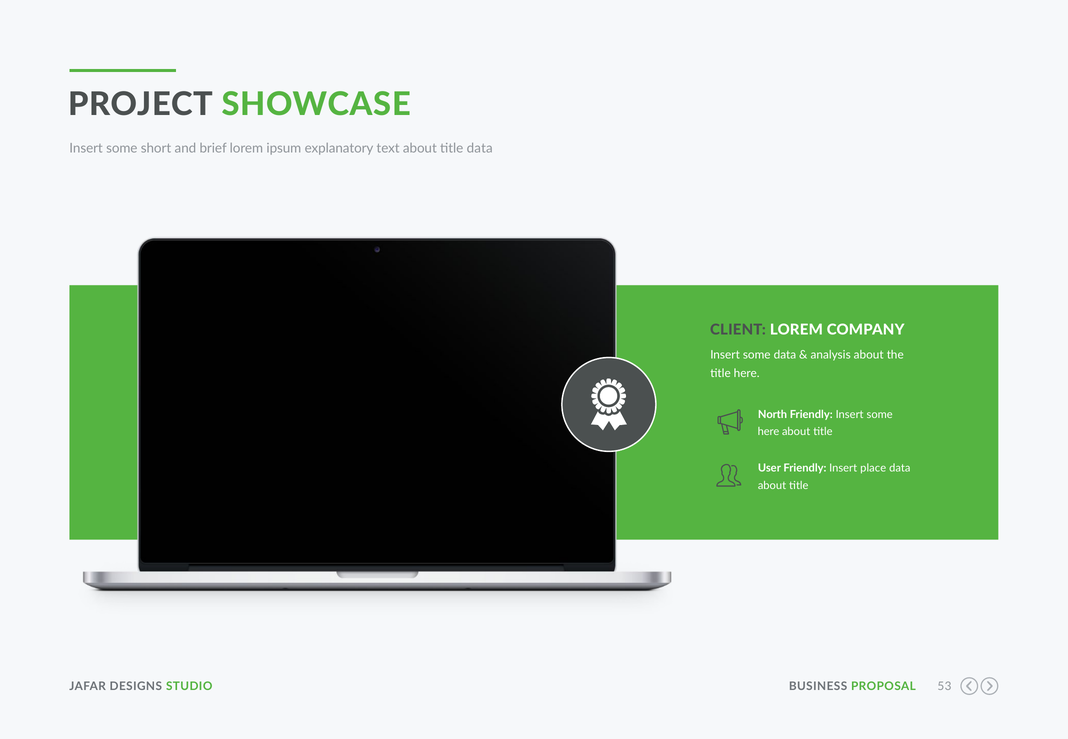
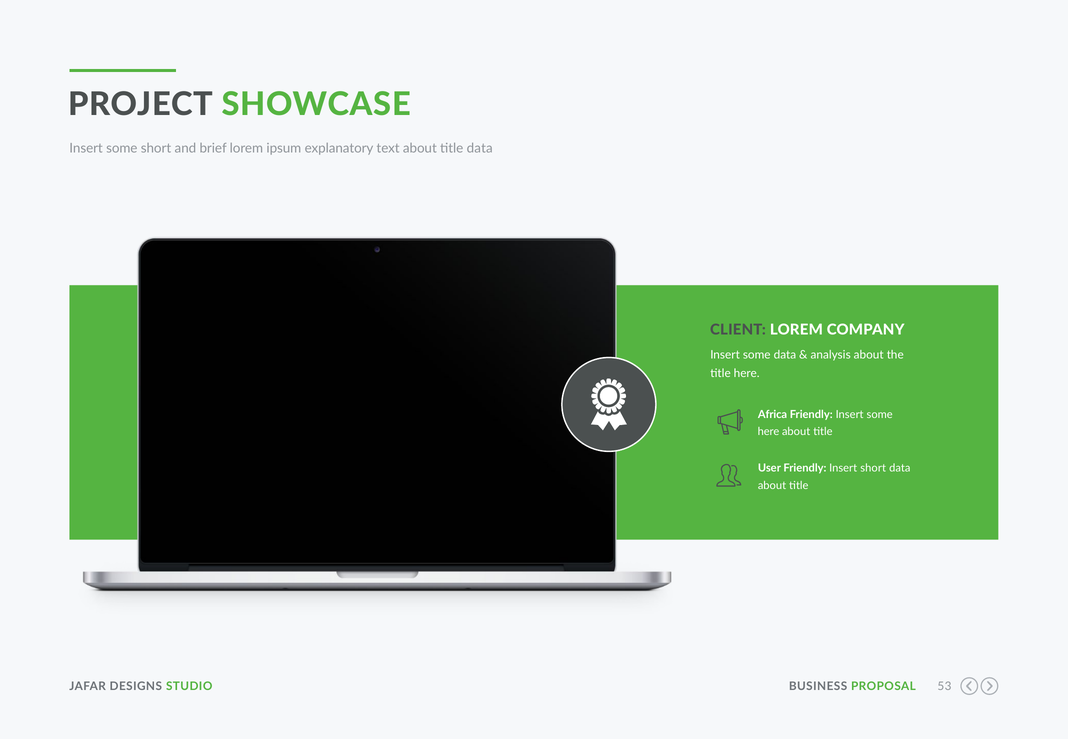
North: North -> Africa
Insert place: place -> short
